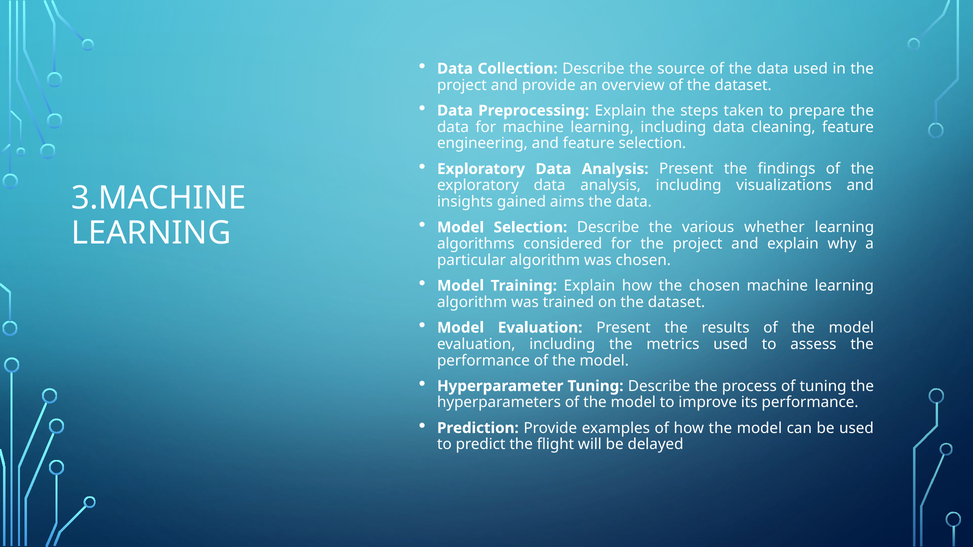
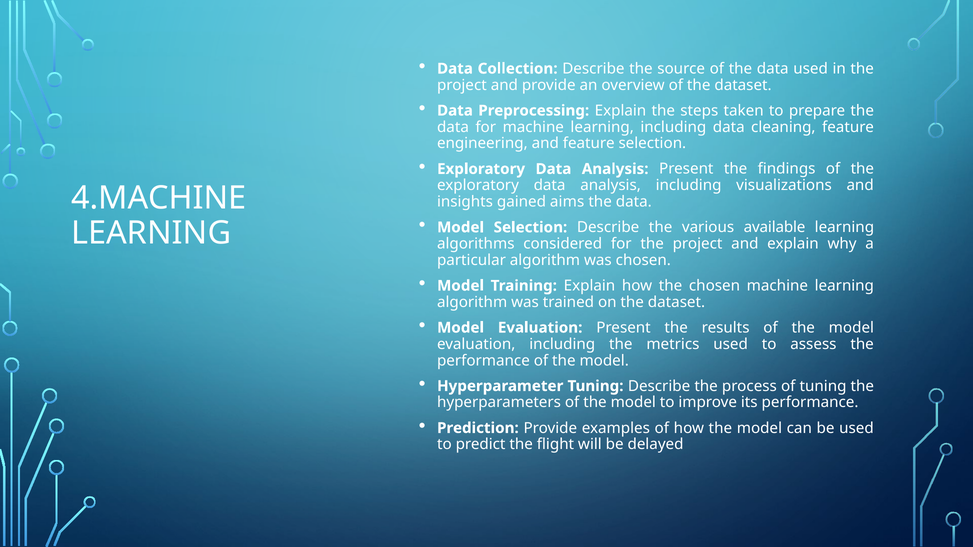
3.MACHINE: 3.MACHINE -> 4.MACHINE
whether: whether -> available
